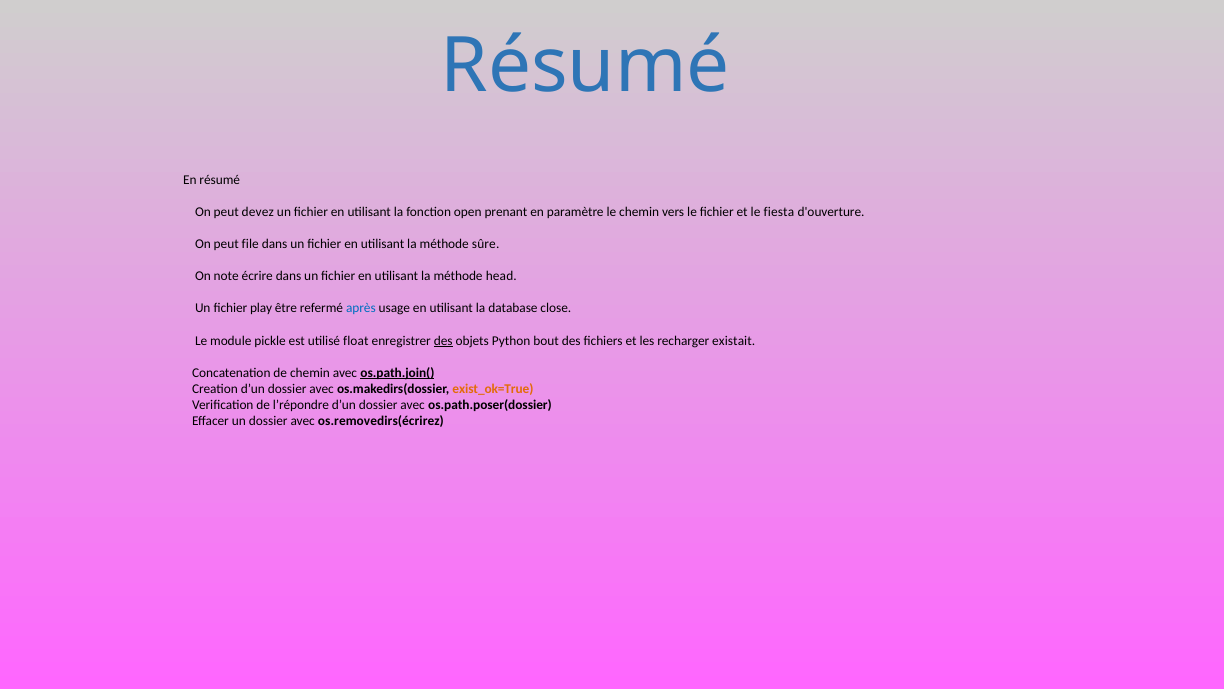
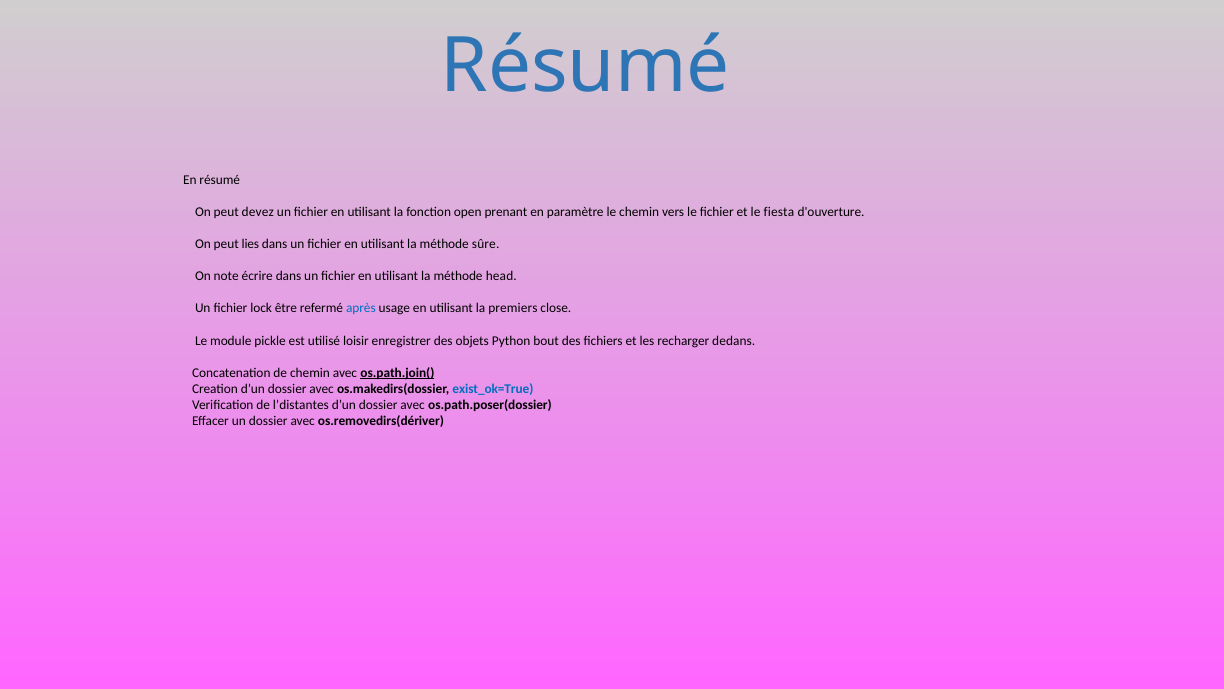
file: file -> lies
play: play -> lock
database: database -> premiers
float: float -> loisir
des at (443, 340) underline: present -> none
existait: existait -> dedans
exist_ok=True colour: orange -> blue
l’répondre: l’répondre -> l’distantes
os.removedirs(écrirez: os.removedirs(écrirez -> os.removedirs(dériver
